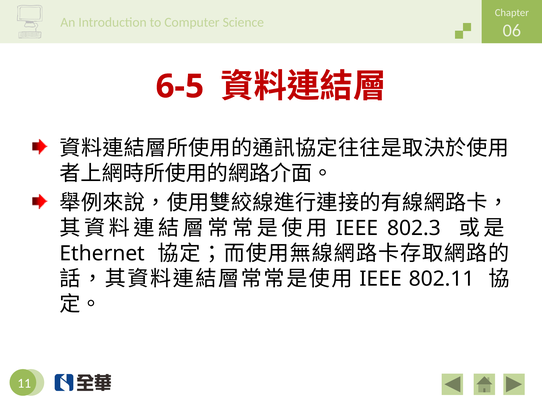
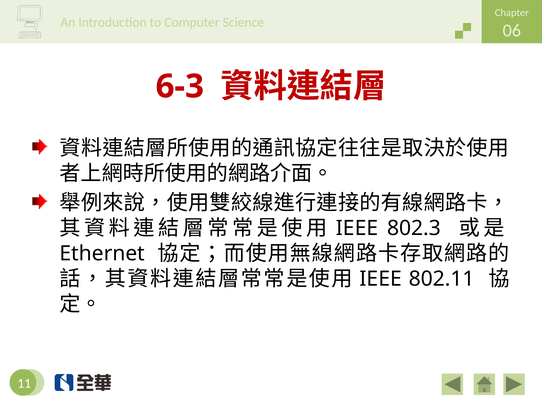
6-5: 6-5 -> 6-3
